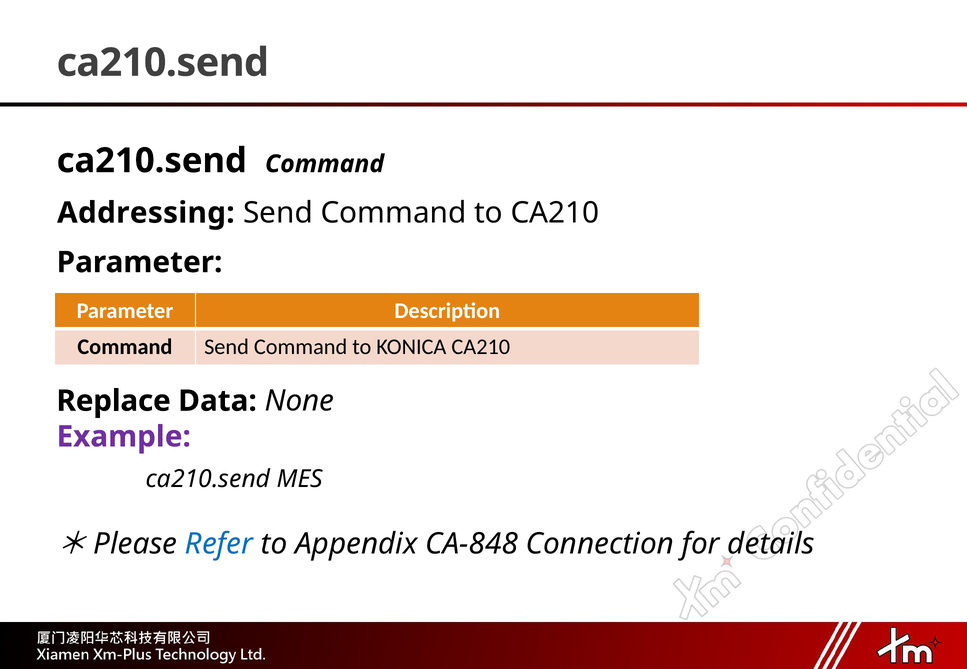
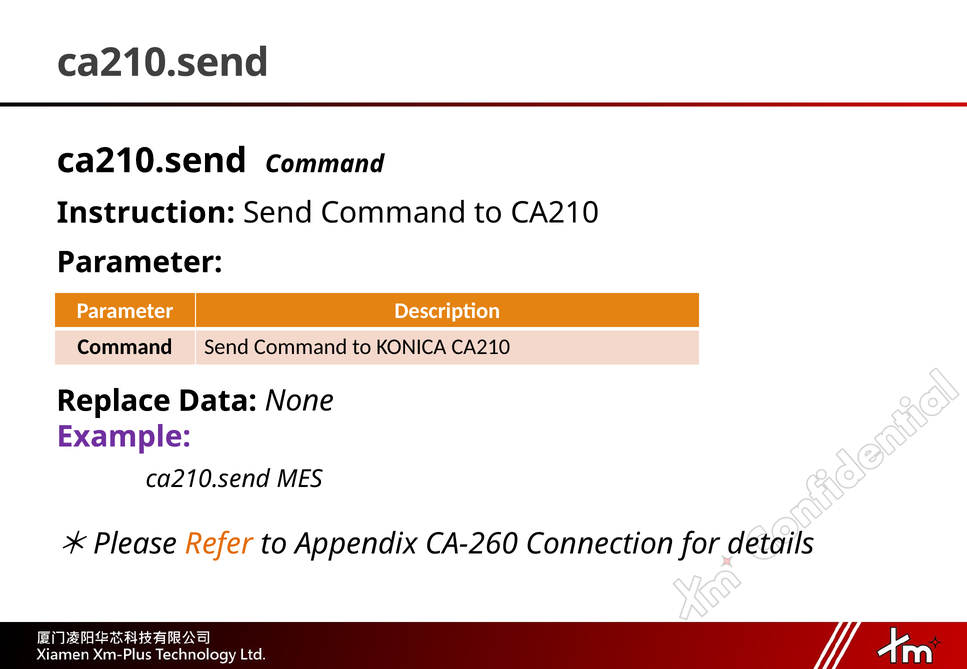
Addressing: Addressing -> Instruction
Refer colour: blue -> orange
CA-848: CA-848 -> CA-260
